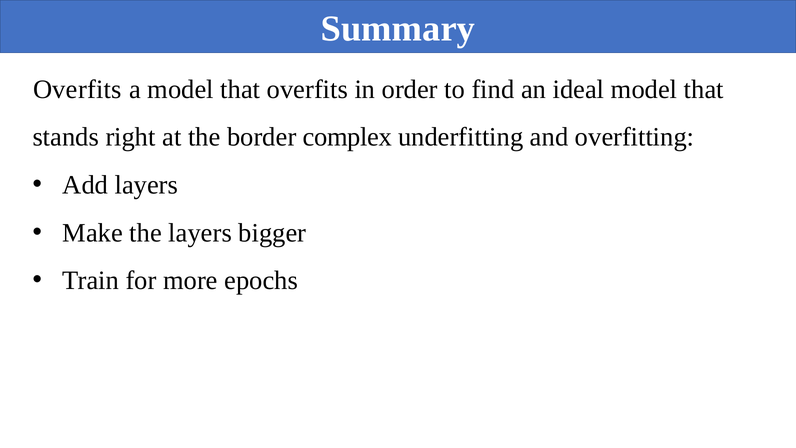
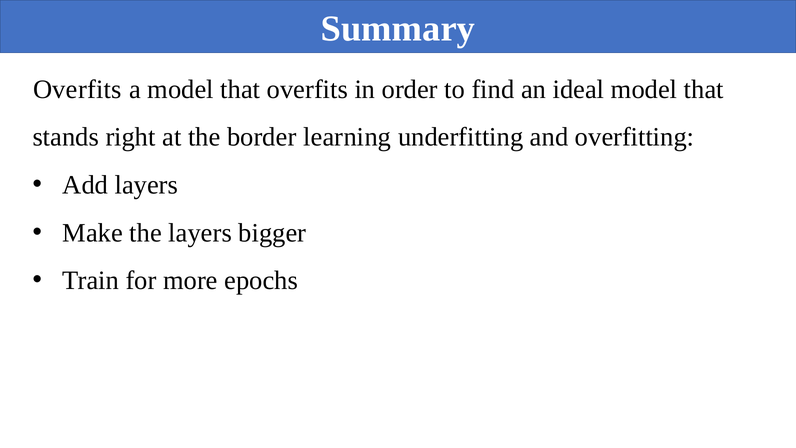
complex: complex -> learning
